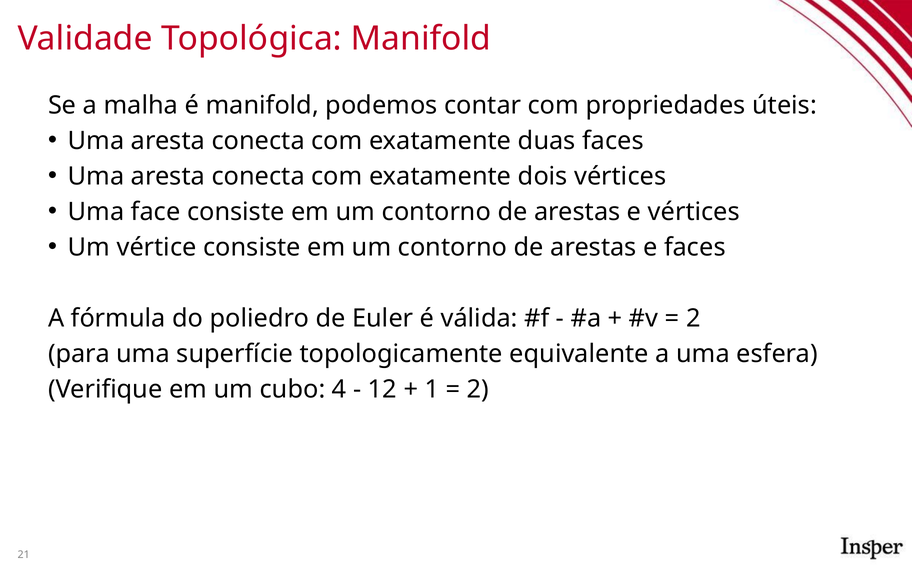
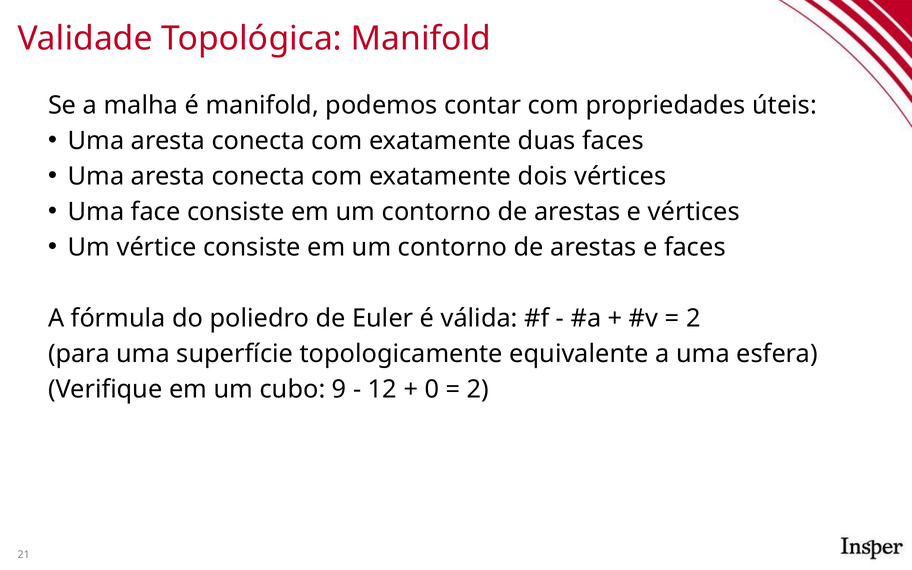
4: 4 -> 9
1: 1 -> 0
